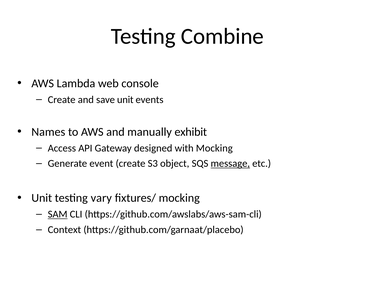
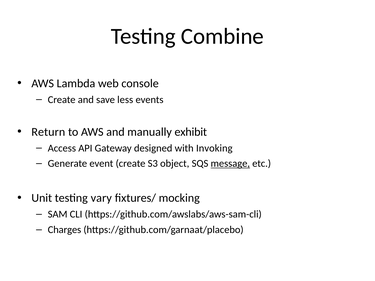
save unit: unit -> less
Names: Names -> Return
with Mocking: Mocking -> Invoking
SAM underline: present -> none
Context: Context -> Charges
